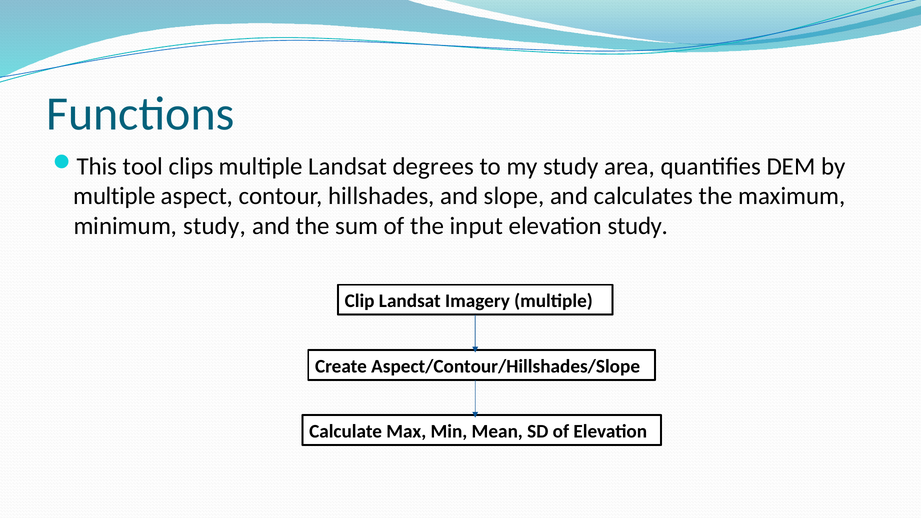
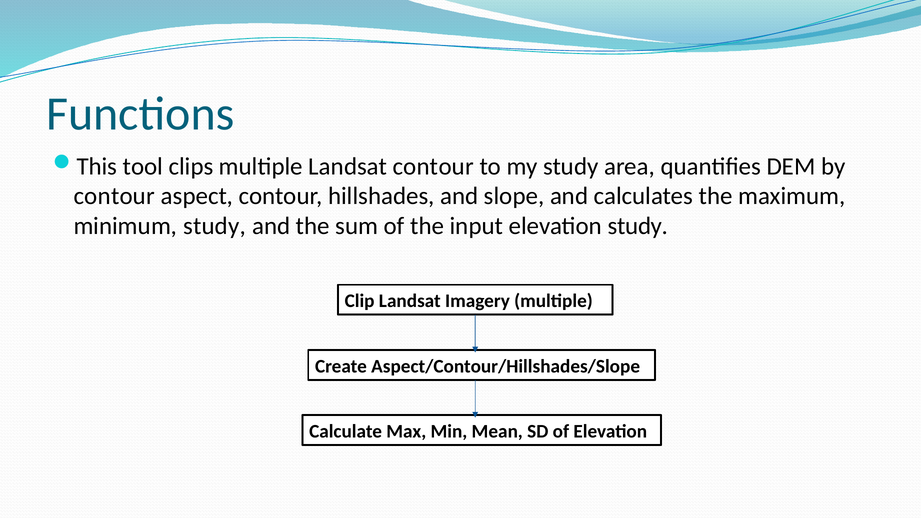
Landsat degrees: degrees -> contour
multiple at (115, 196): multiple -> contour
